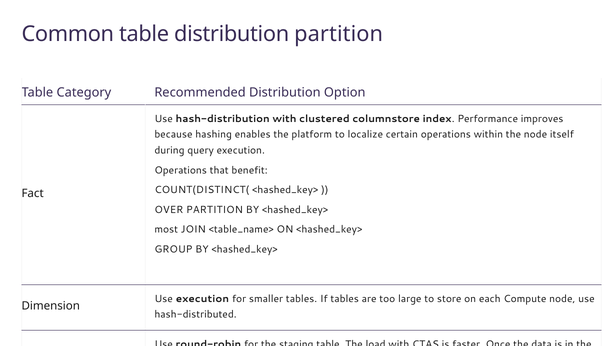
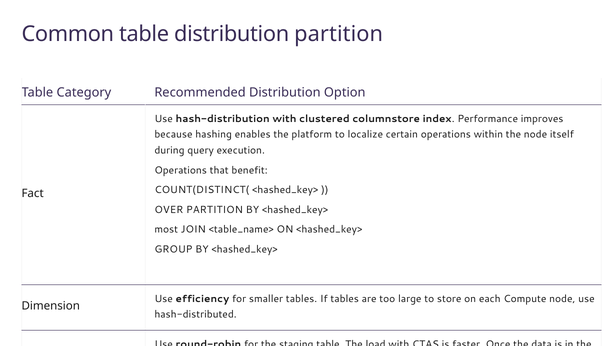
Use execution: execution -> efficiency
